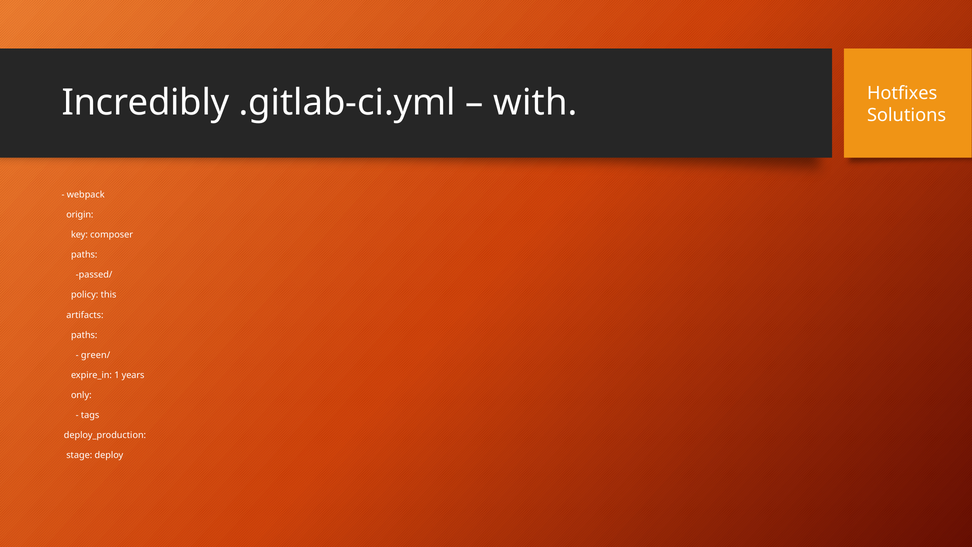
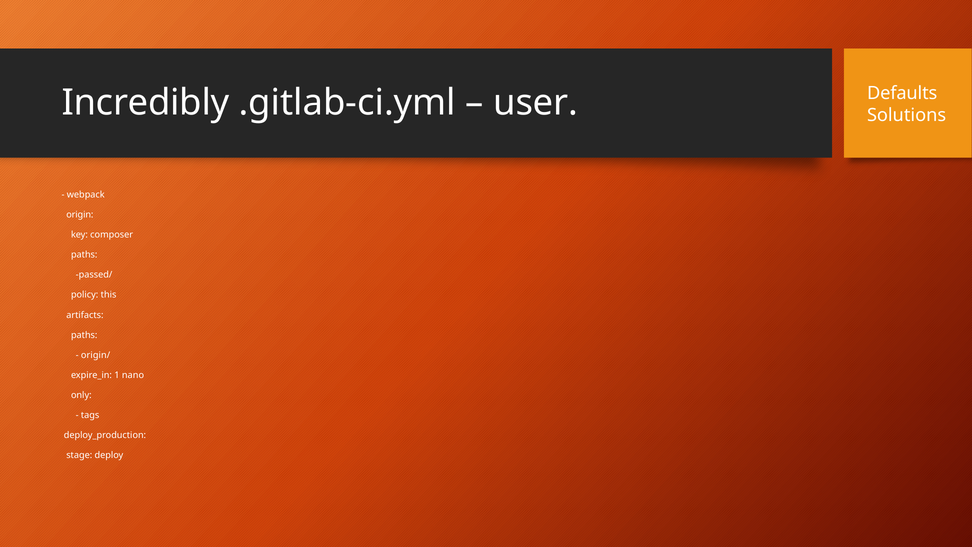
Hotfixes: Hotfixes -> Defaults
with: with -> user
green/: green/ -> origin/
years: years -> nano
